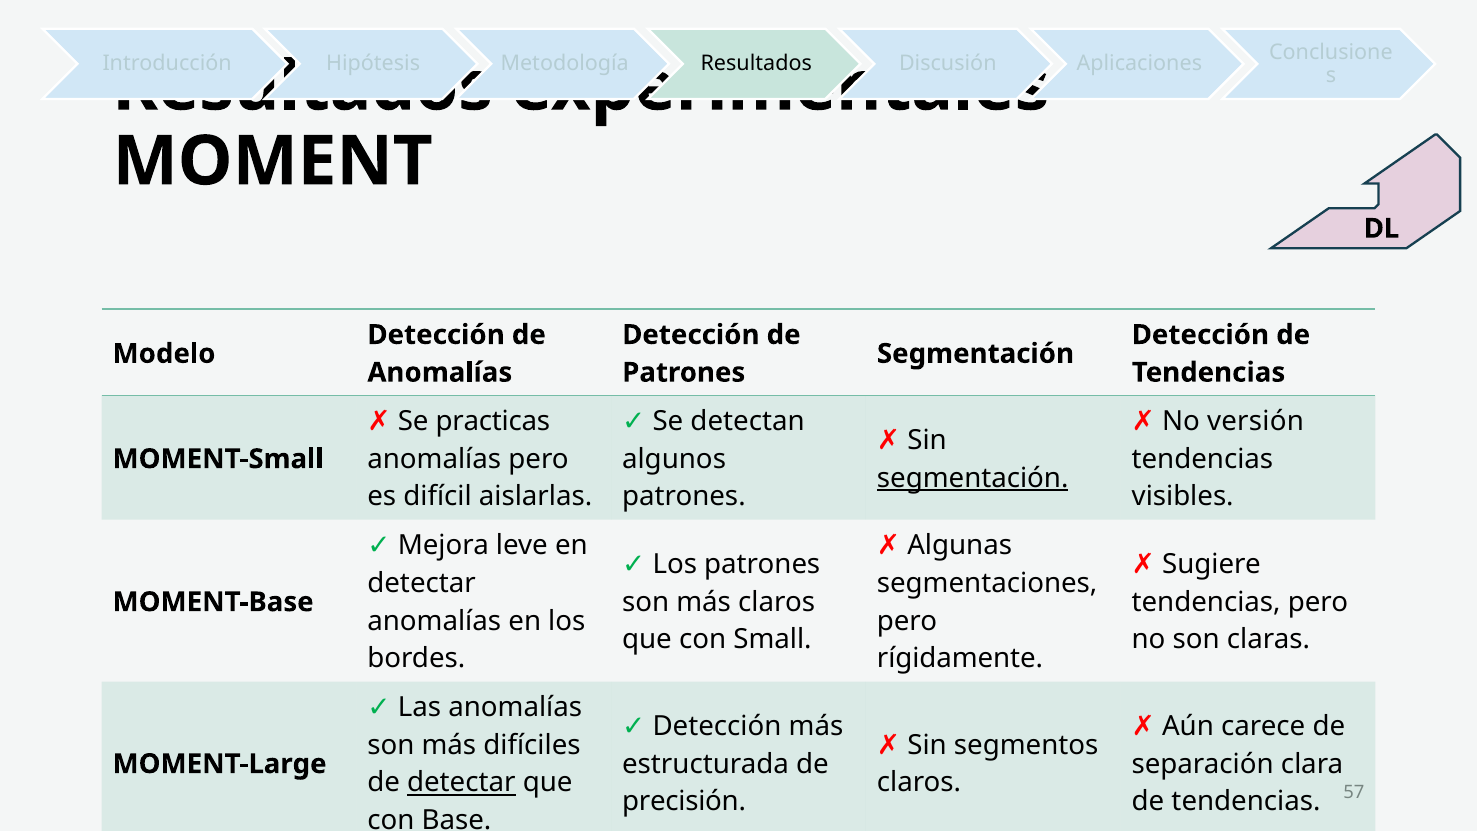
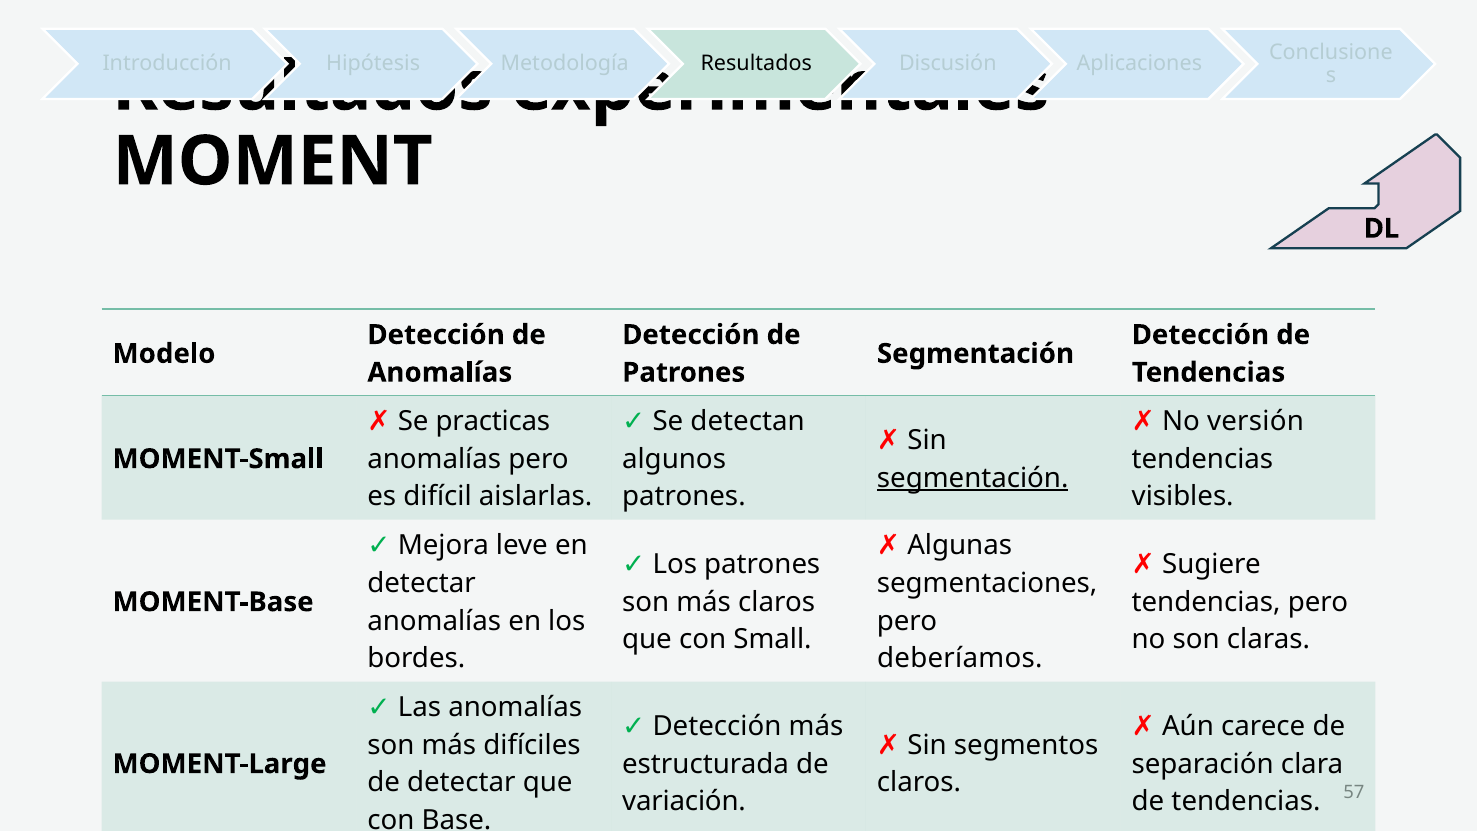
rígidamente: rígidamente -> deberíamos
detectar at (461, 783) underline: present -> none
precisión: precisión -> variación
